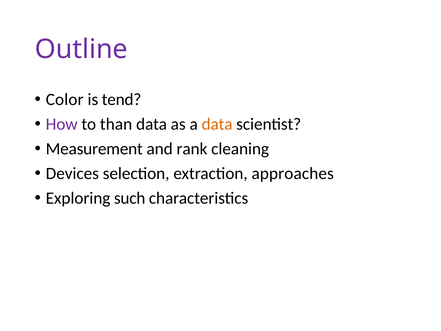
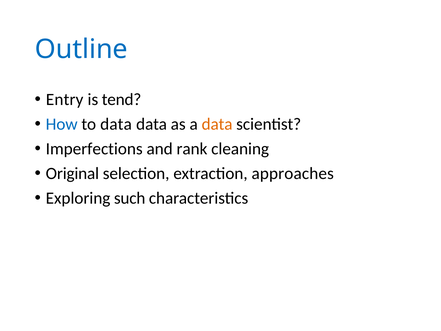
Outline colour: purple -> blue
Color: Color -> Entry
How colour: purple -> blue
to than: than -> data
Measurement: Measurement -> Imperfections
Devices: Devices -> Original
